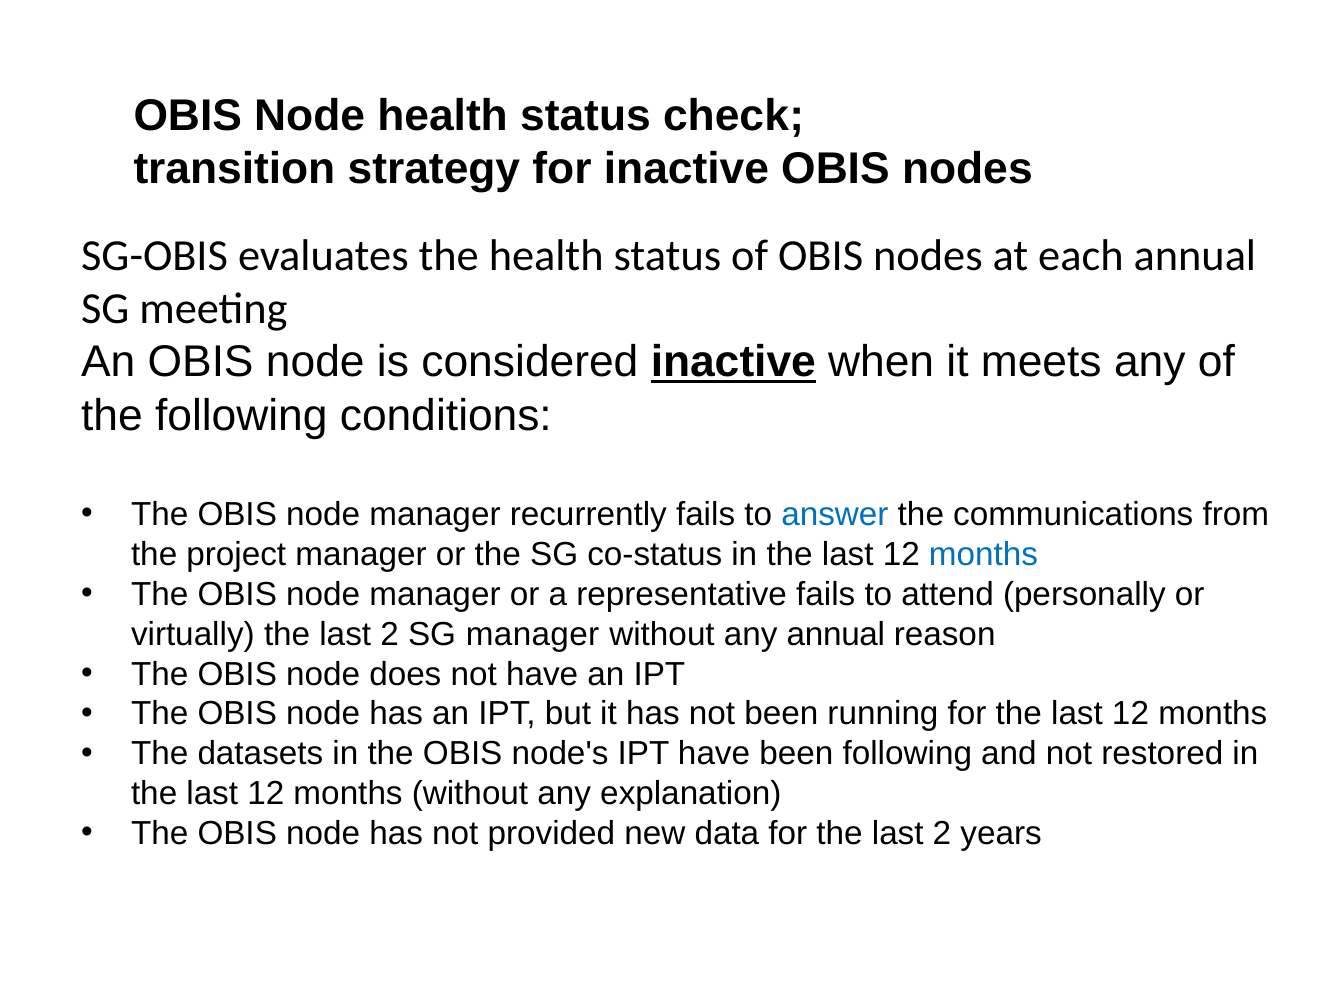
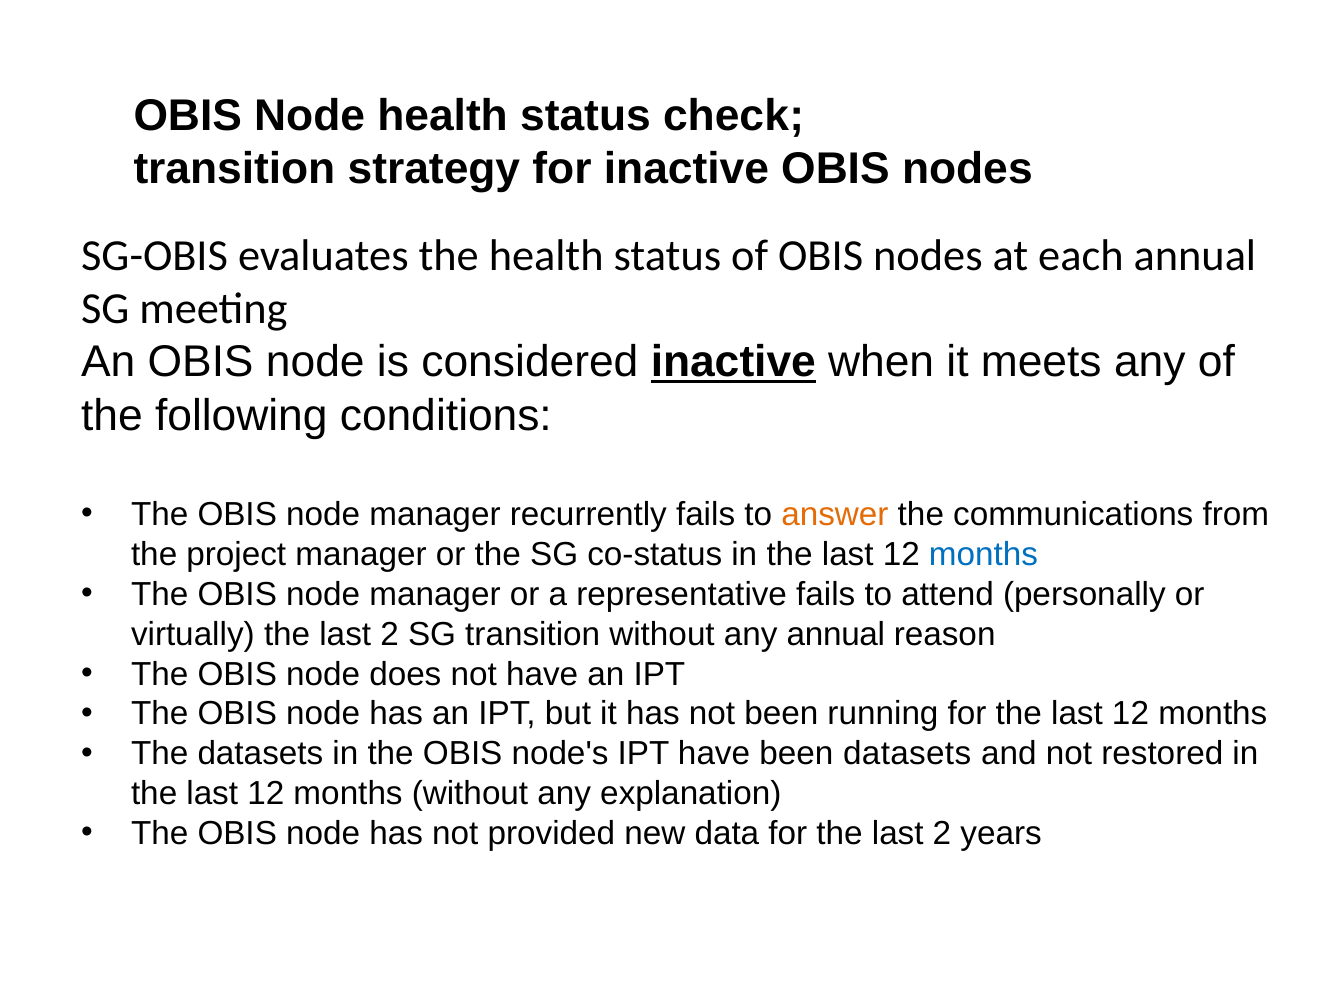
answer colour: blue -> orange
SG manager: manager -> transition
been following: following -> datasets
